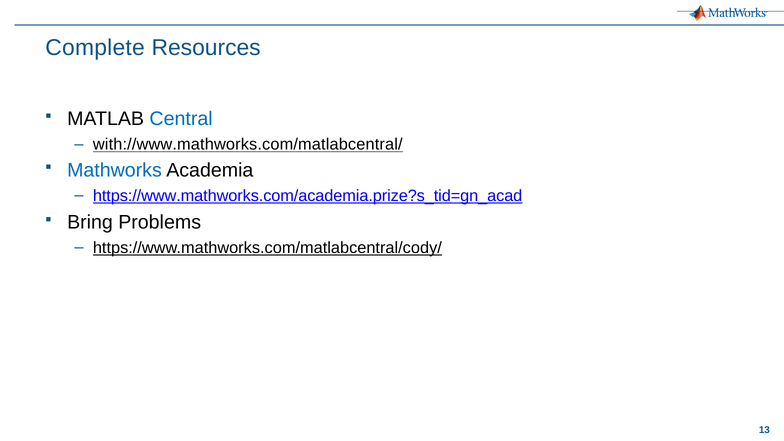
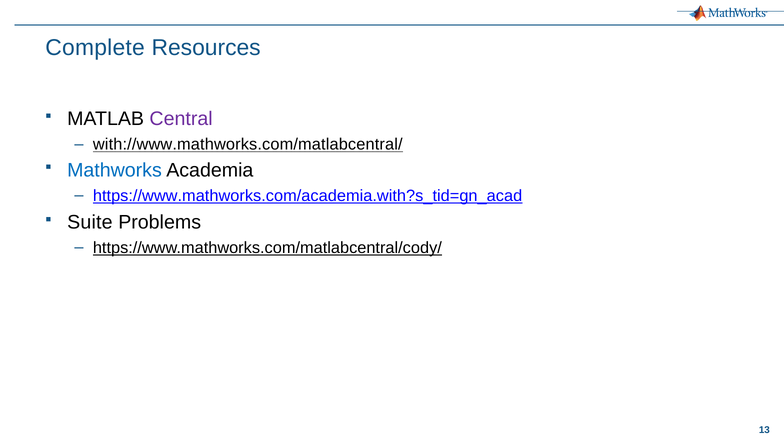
Central colour: blue -> purple
https://www.mathworks.com/academia.prize?s_tid=gn_acad: https://www.mathworks.com/academia.prize?s_tid=gn_acad -> https://www.mathworks.com/academia.with?s_tid=gn_acad
Bring: Bring -> Suite
